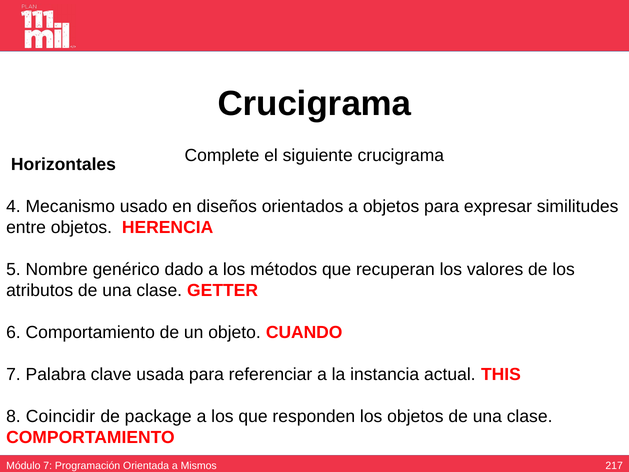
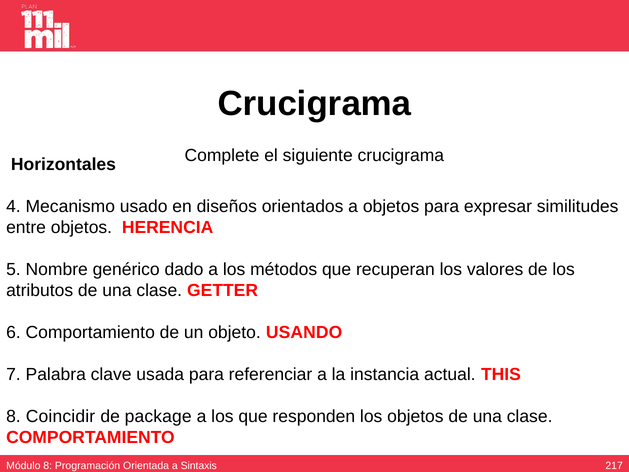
CUANDO: CUANDO -> USANDO
Módulo 7: 7 -> 8
Mismos: Mismos -> Sintaxis
